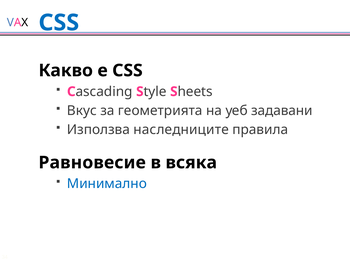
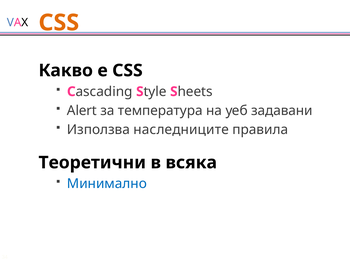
CSS at (59, 23) colour: blue -> orange
Вкус: Вкус -> Alert
геометрията: геометрията -> температура
Равновесие: Равновесие -> Теоретични
